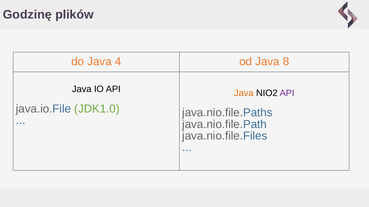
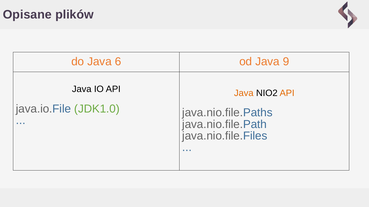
Godzinę: Godzinę -> Opisane
4: 4 -> 6
8: 8 -> 9
API at (287, 93) colour: purple -> orange
